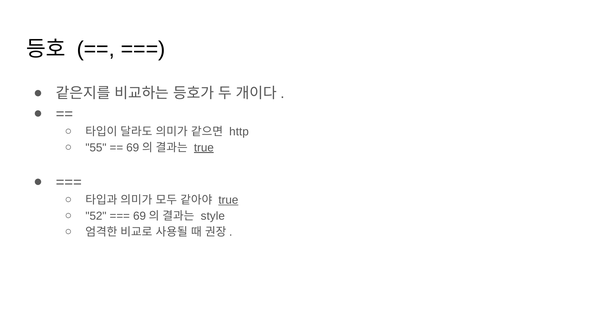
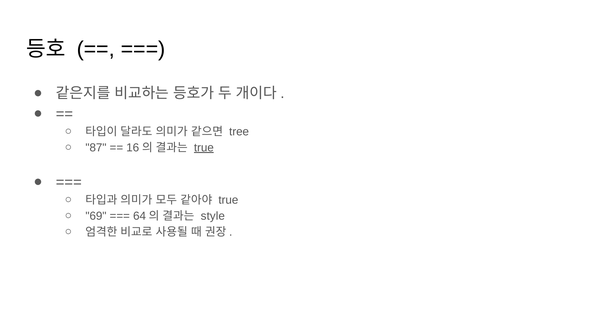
http: http -> tree
55: 55 -> 87
69 at (133, 147): 69 -> 16
true at (228, 200) underline: present -> none
52: 52 -> 69
69 at (140, 216): 69 -> 64
